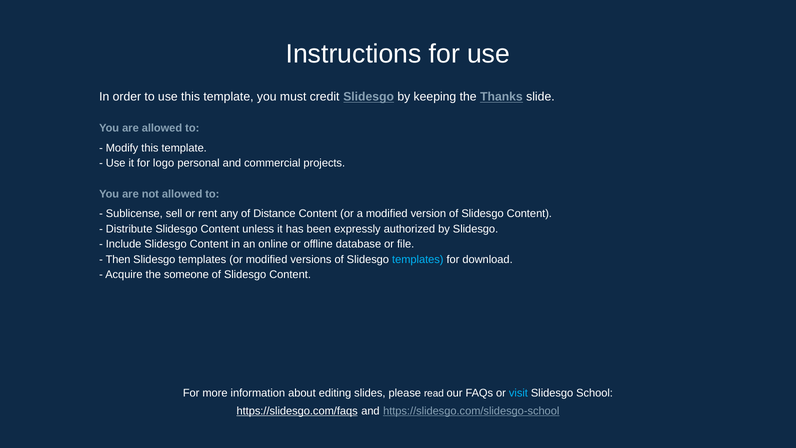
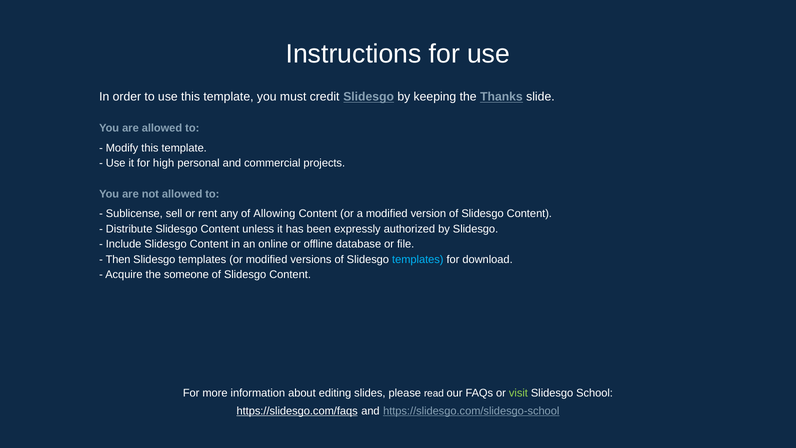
logo: logo -> high
Distance: Distance -> Allowing
visit colour: light blue -> light green
